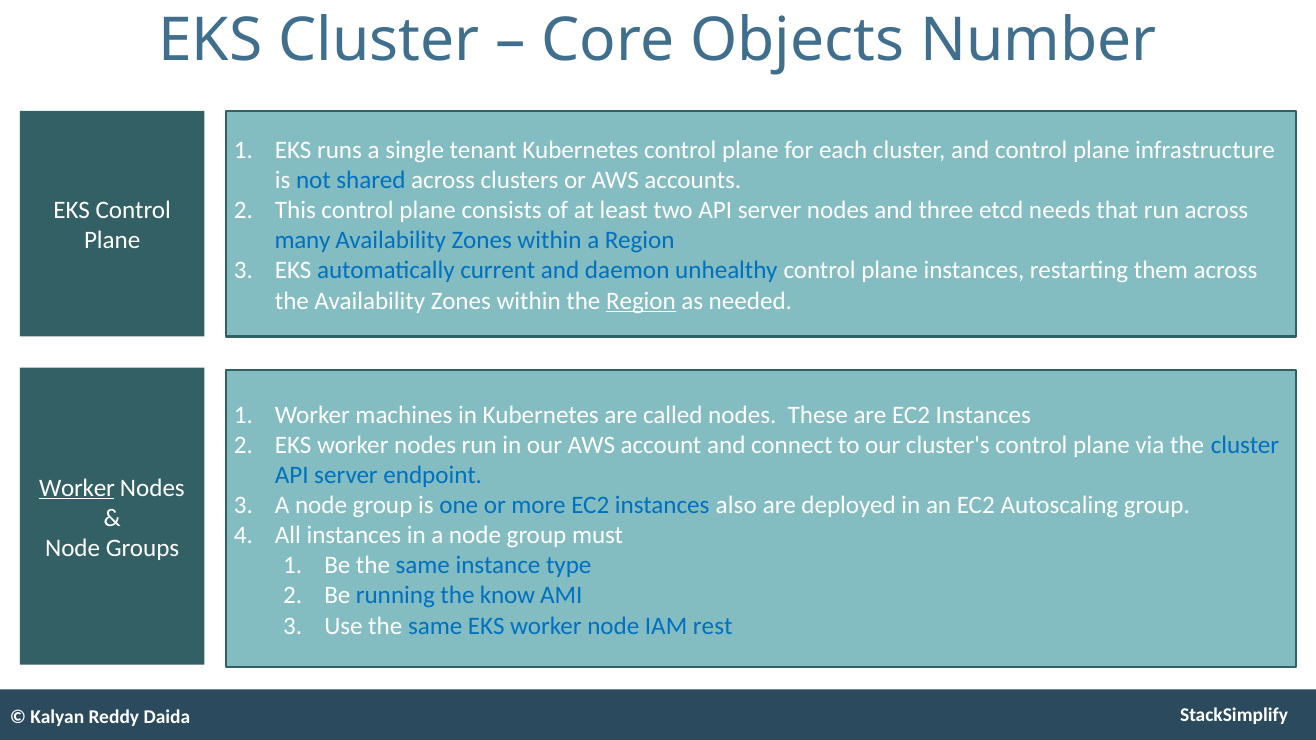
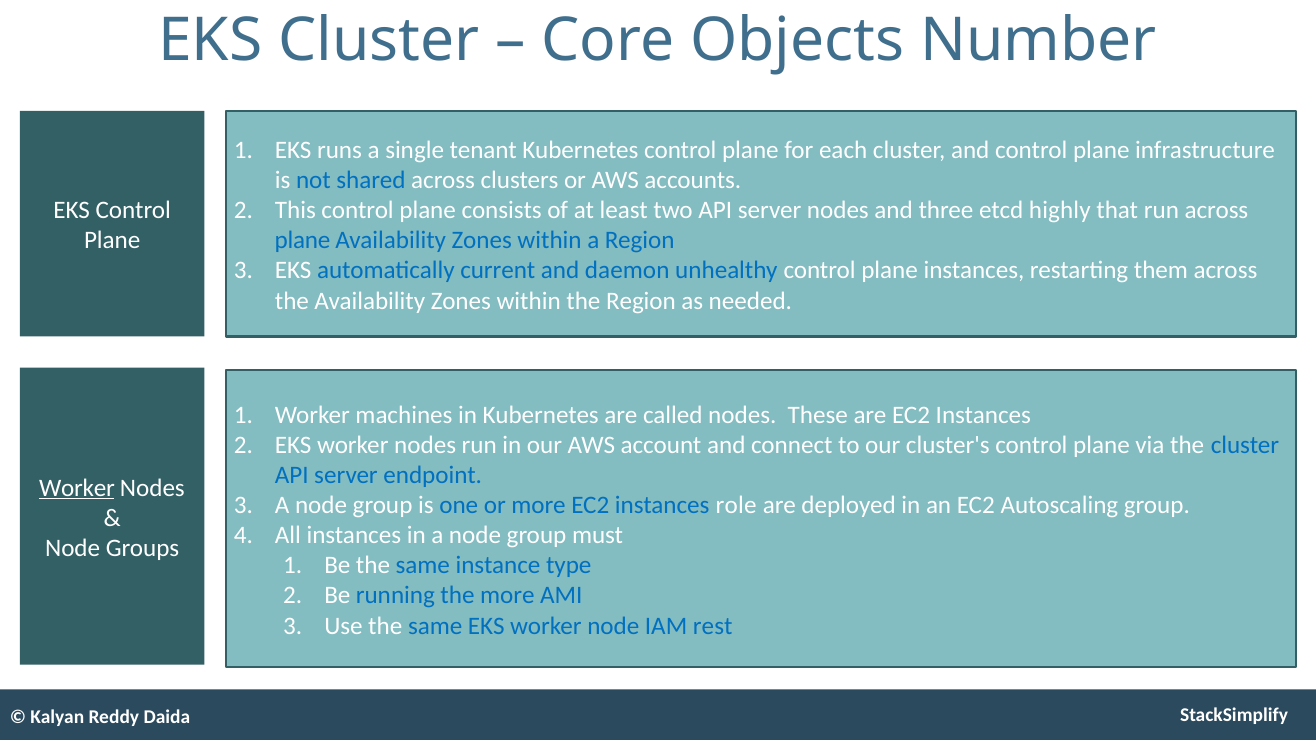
needs: needs -> highly
many at (302, 241): many -> plane
Region at (641, 301) underline: present -> none
also: also -> role
the know: know -> more
